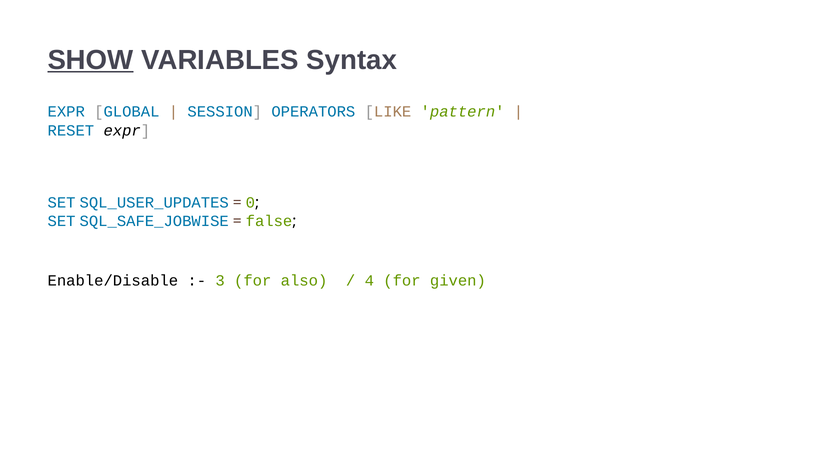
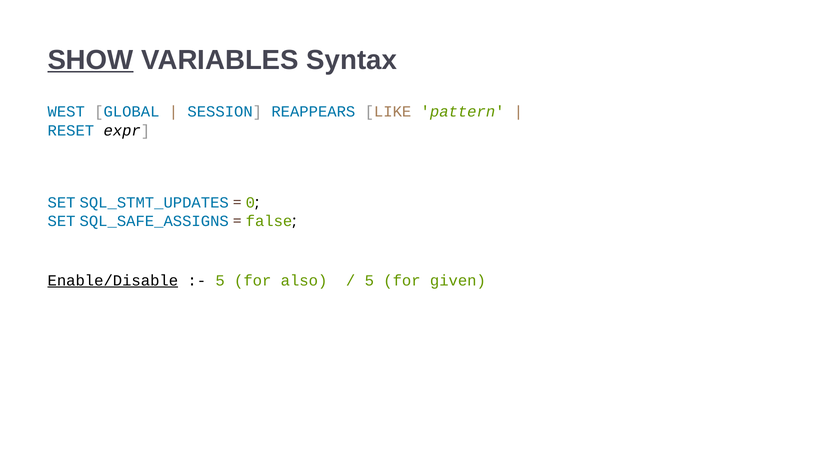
EXPR at (66, 112): EXPR -> WEST
OPERATORS: OPERATORS -> REAPPEARS
SQL_USER_UPDATES: SQL_USER_UPDATES -> SQL_STMT_UPDATES
SQL_SAFE_JOBWISE: SQL_SAFE_JOBWISE -> SQL_SAFE_ASSIGNS
Enable/Disable underline: none -> present
3 at (220, 281): 3 -> 5
4 at (369, 281): 4 -> 5
